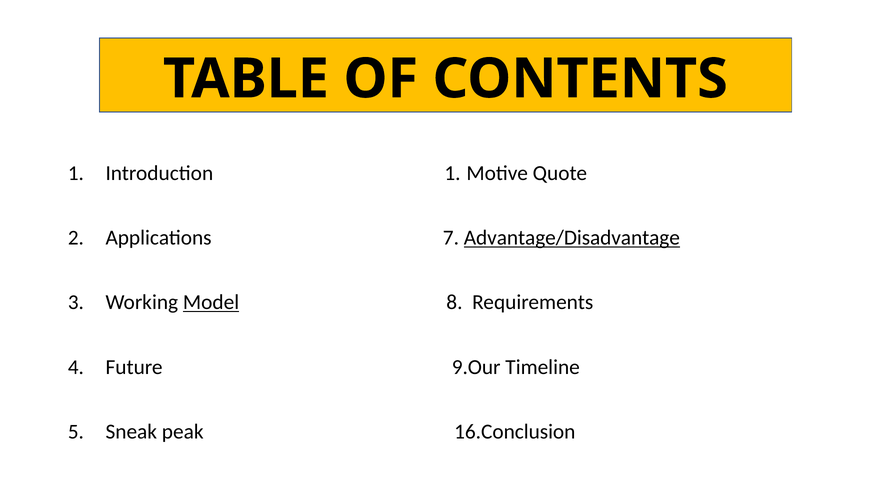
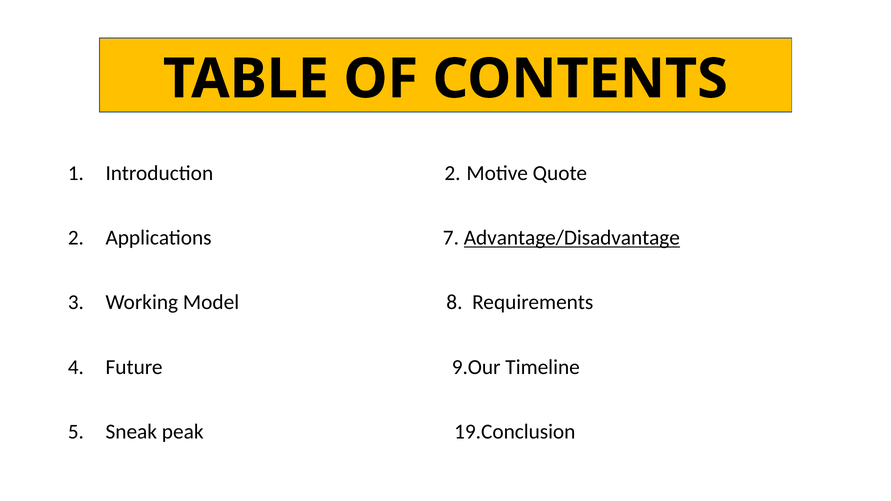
Introduction 1: 1 -> 2
Model underline: present -> none
16.Conclusion: 16.Conclusion -> 19.Conclusion
